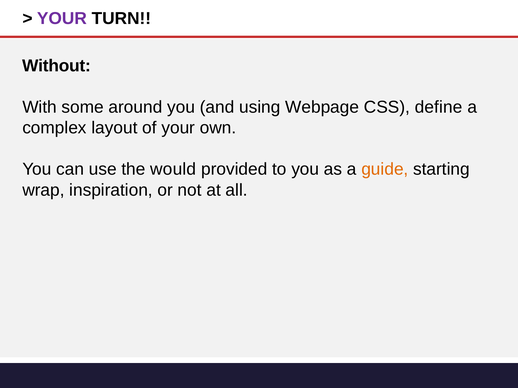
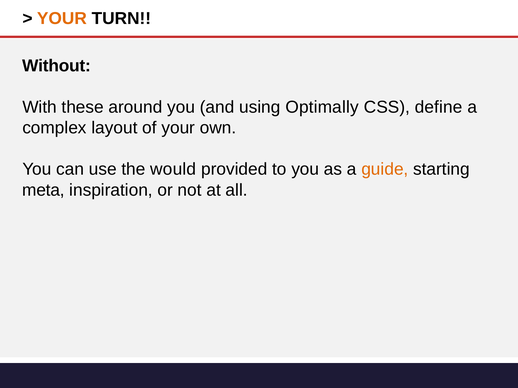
YOUR at (62, 18) colour: purple -> orange
some: some -> these
Webpage: Webpage -> Optimally
wrap: wrap -> meta
